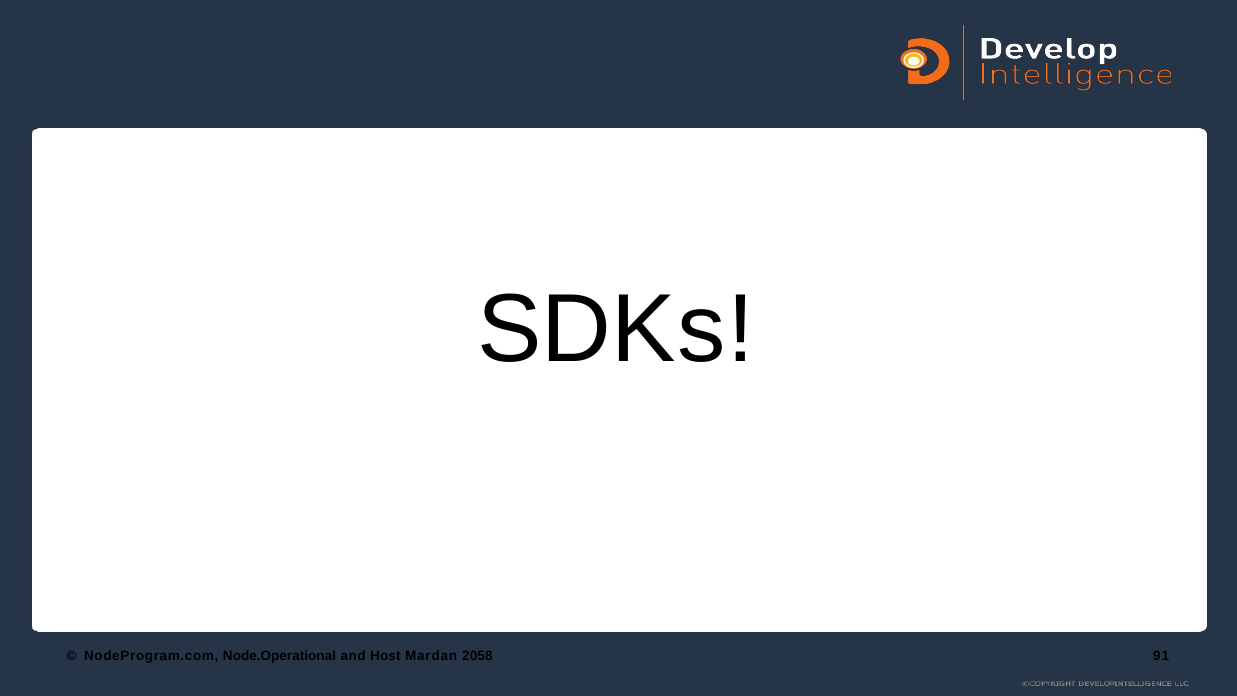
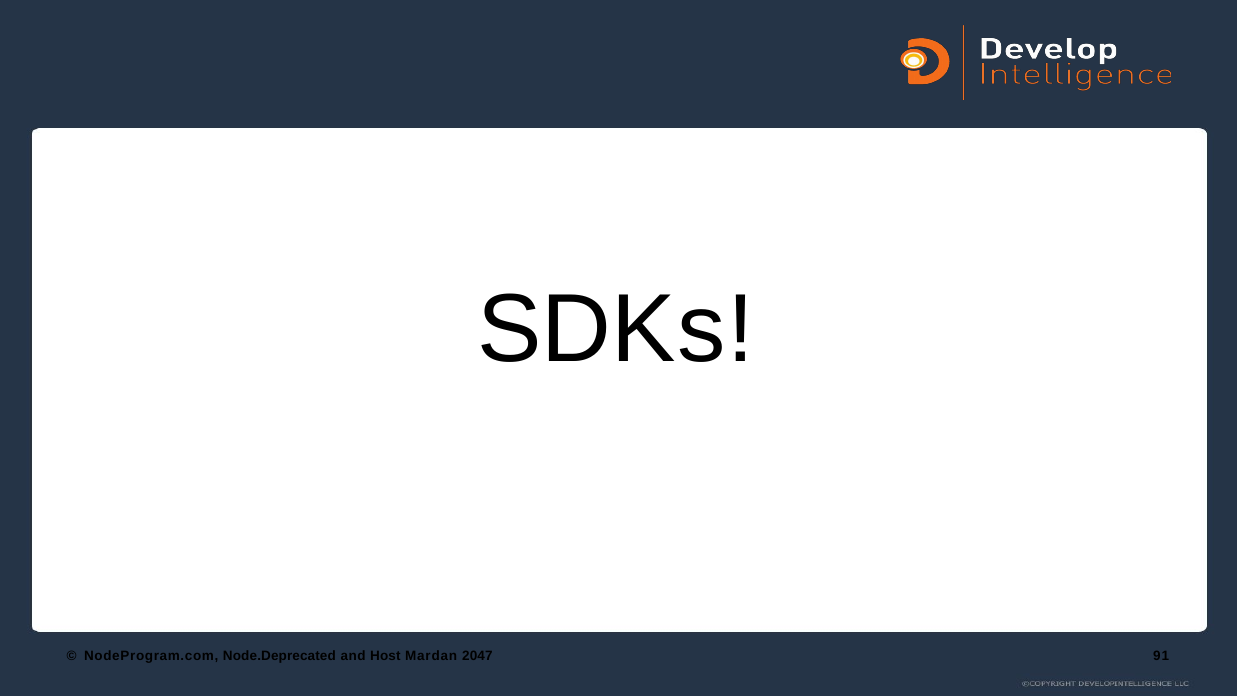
Node.Operational: Node.Operational -> Node.Deprecated
2058: 2058 -> 2047
